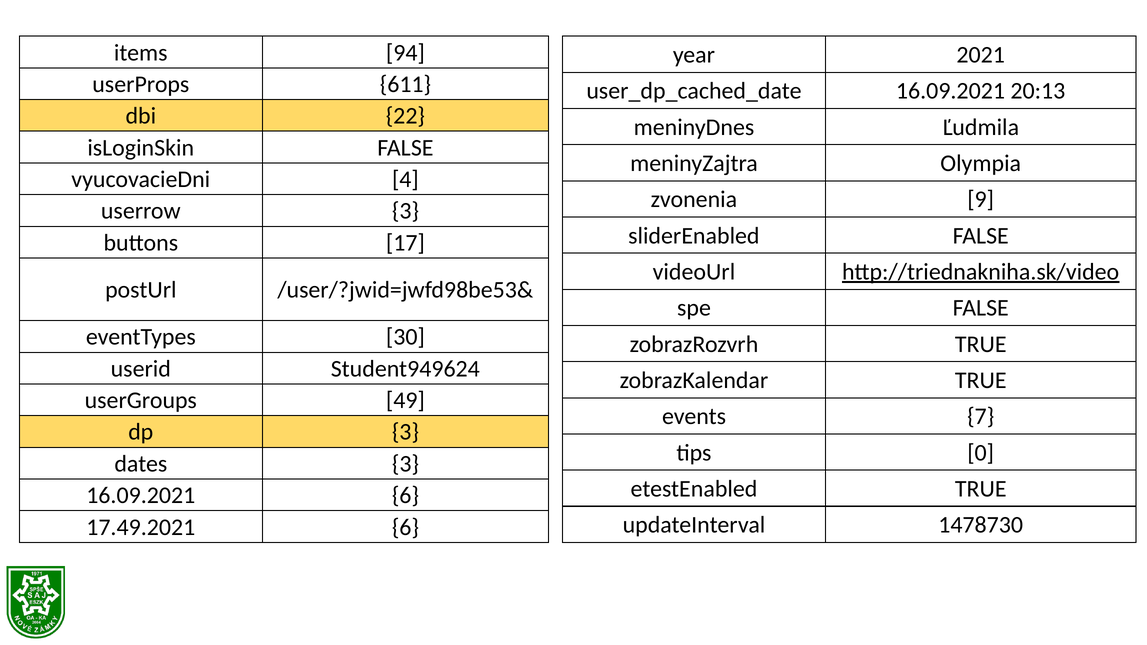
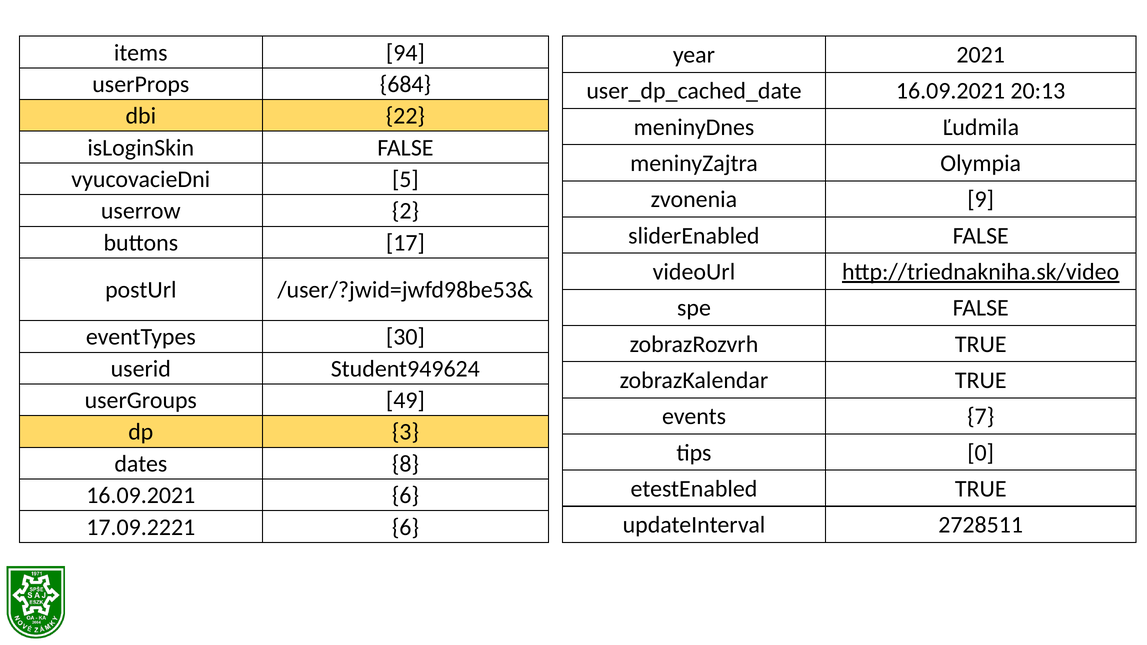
611: 611 -> 684
4: 4 -> 5
userrow 3: 3 -> 2
dates 3: 3 -> 8
1478730: 1478730 -> 2728511
17.49.2021: 17.49.2021 -> 17.09.2221
